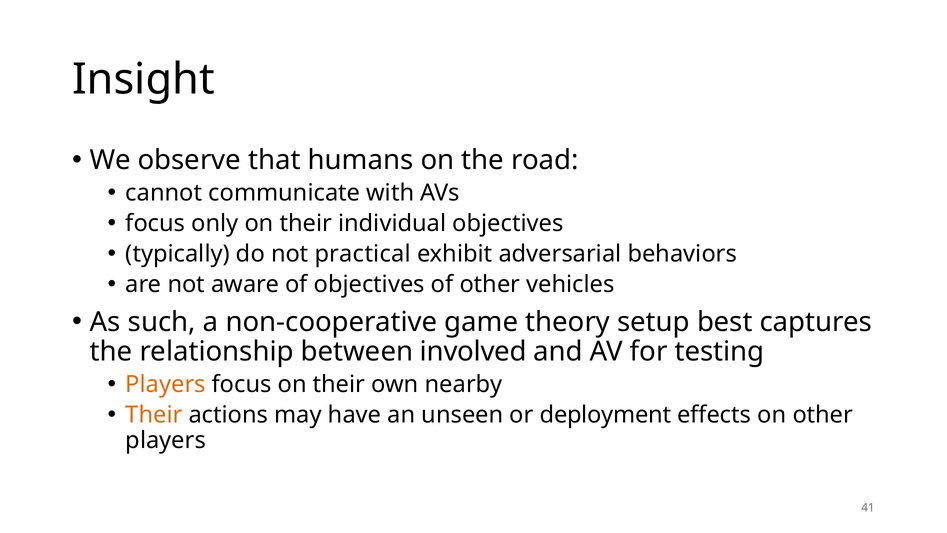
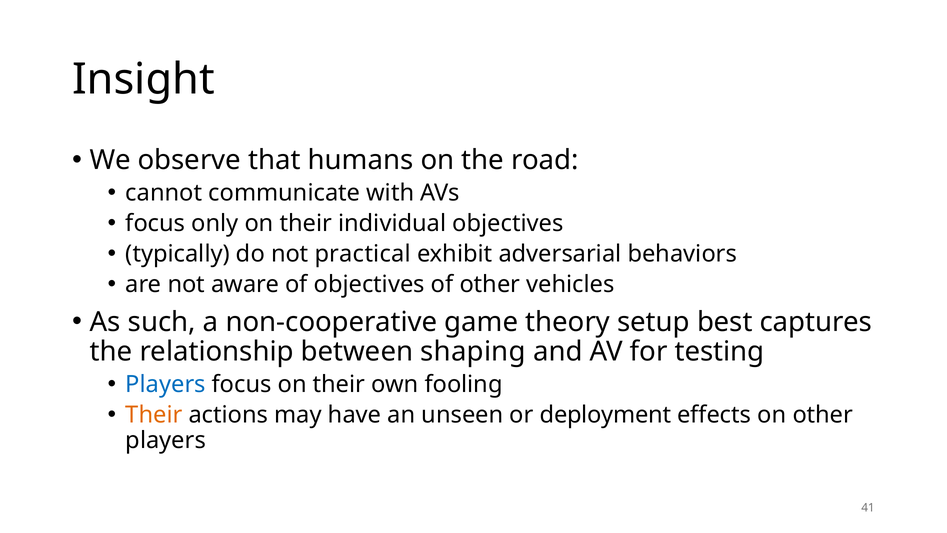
involved: involved -> shaping
Players at (166, 384) colour: orange -> blue
nearby: nearby -> fooling
